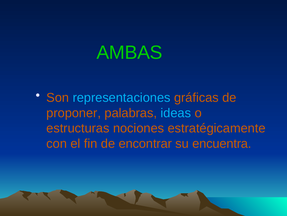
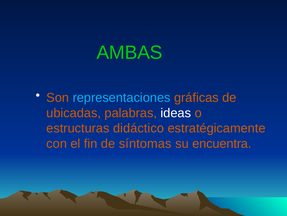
proponer: proponer -> ubicadas
ideas colour: light blue -> white
nociones: nociones -> didáctico
encontrar: encontrar -> síntomas
